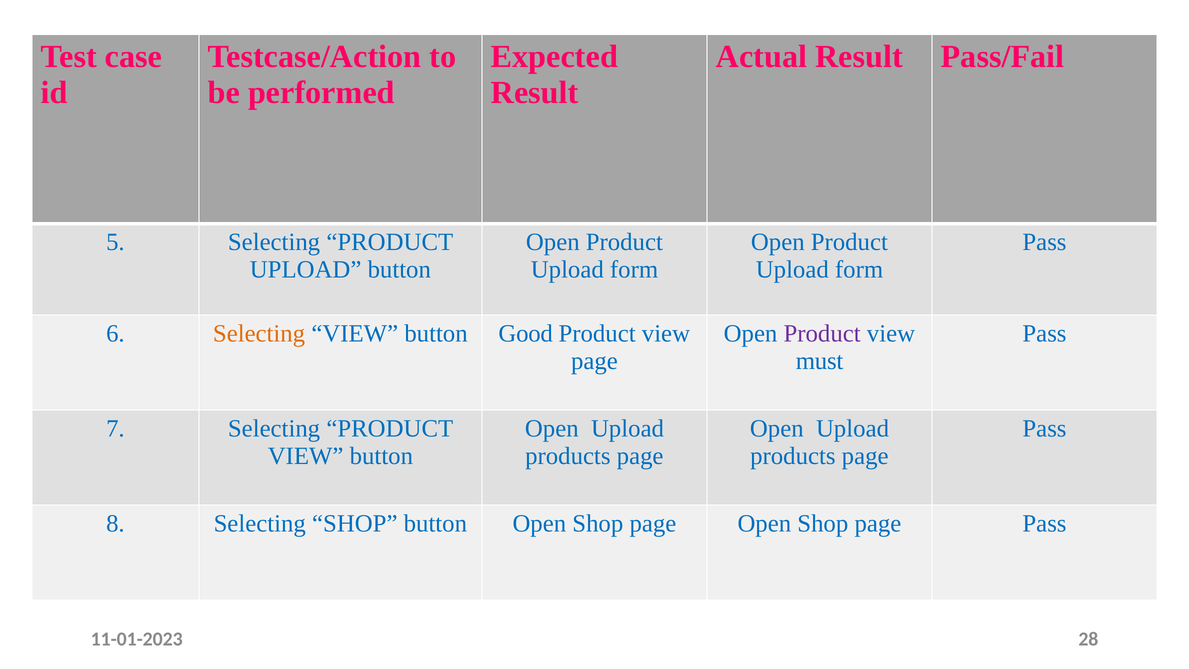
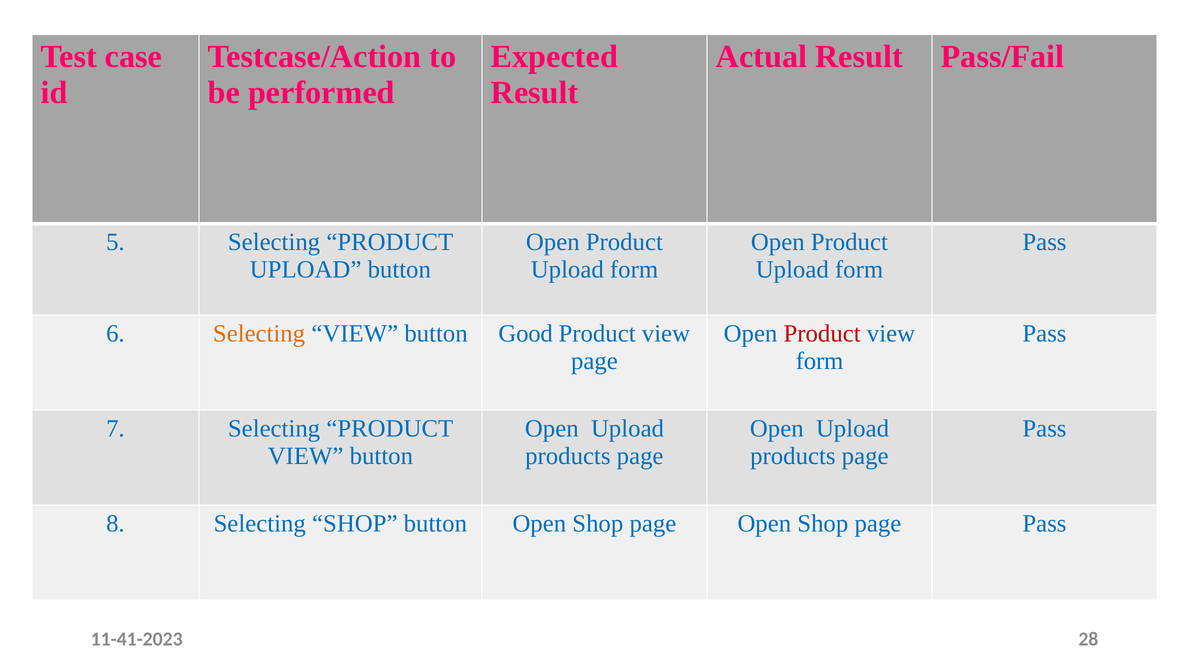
Product at (822, 334) colour: purple -> red
must at (820, 361): must -> form
11-01-2023: 11-01-2023 -> 11-41-2023
